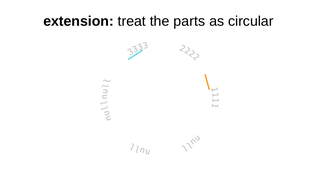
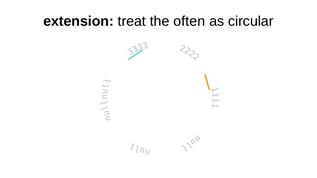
parts: parts -> often
